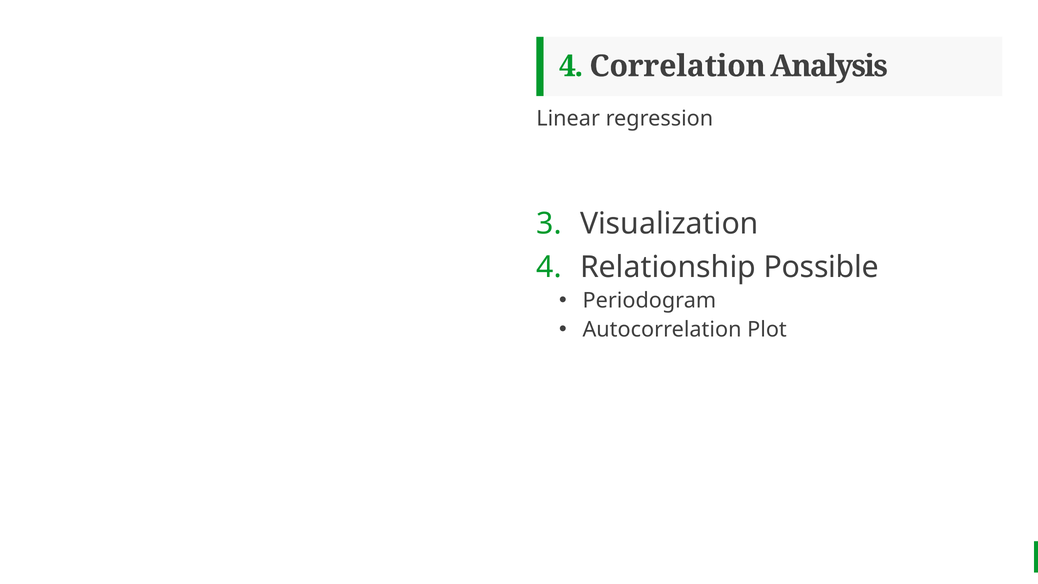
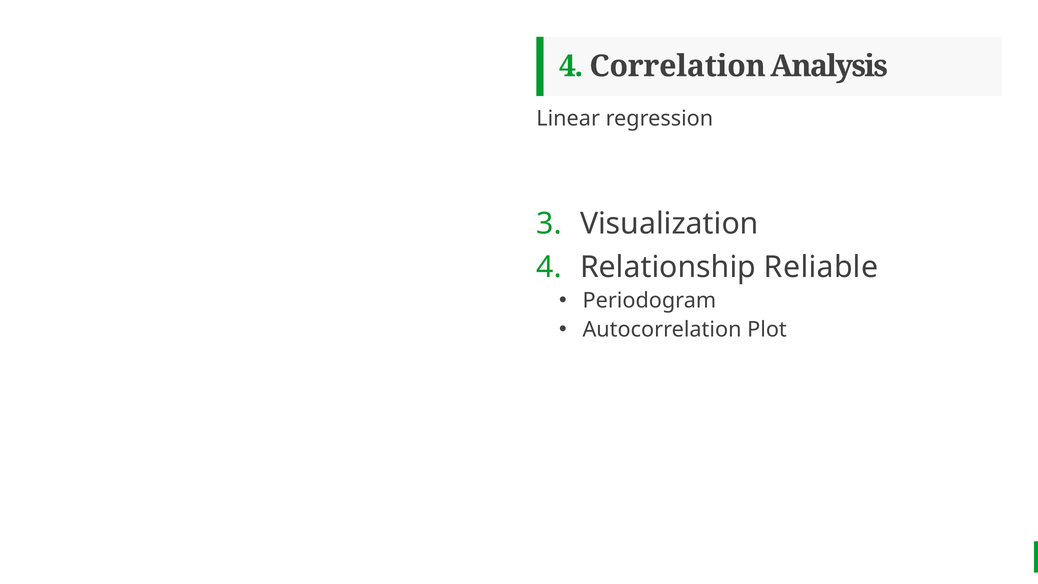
Possible: Possible -> Reliable
